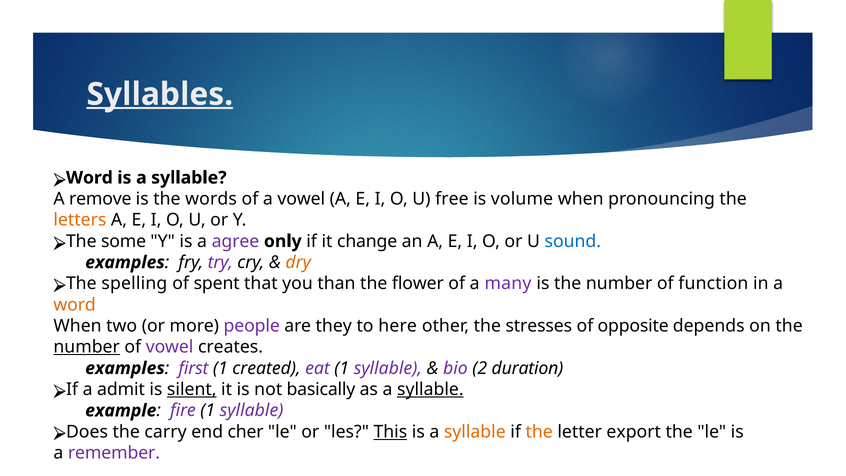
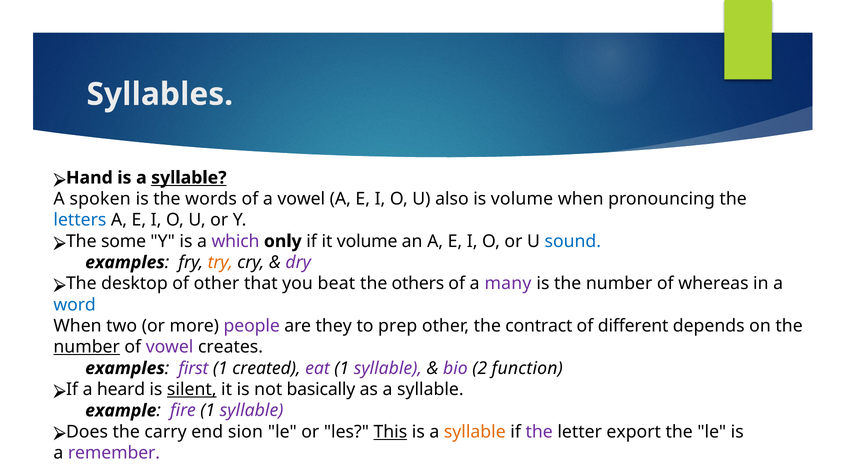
Syllables underline: present -> none
Word at (89, 178): Word -> Hand
syllable at (189, 178) underline: none -> present
remove: remove -> spoken
free: free -> also
letters colour: orange -> blue
agree: agree -> which
it change: change -> volume
try colour: purple -> orange
dry colour: orange -> purple
spelling: spelling -> desktop
of spent: spent -> other
than: than -> beat
flower: flower -> others
function: function -> whereas
word at (75, 305) colour: orange -> blue
here: here -> prep
stresses: stresses -> contract
opposite: opposite -> different
duration: duration -> function
admit: admit -> heard
syllable at (430, 389) underline: present -> none
cher: cher -> sion
the at (539, 432) colour: orange -> purple
